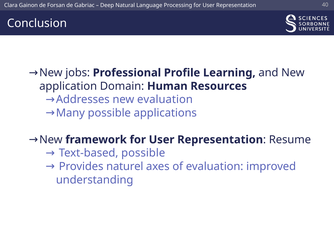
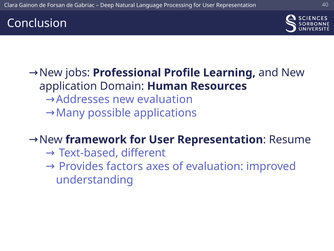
Text-based possible: possible -> different
naturel: naturel -> factors
